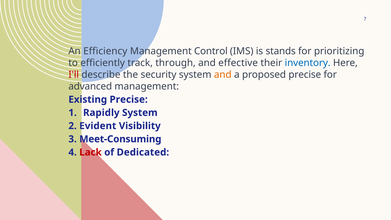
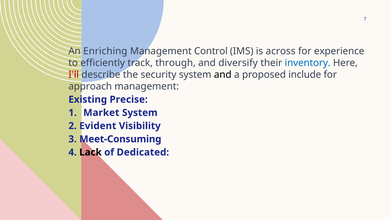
Efficiency: Efficiency -> Enriching
stands: stands -> across
prioritizing: prioritizing -> experience
effective: effective -> diversify
and at (223, 75) colour: orange -> black
proposed precise: precise -> include
advanced: advanced -> approach
Rapidly: Rapidly -> Market
Lack colour: red -> black
